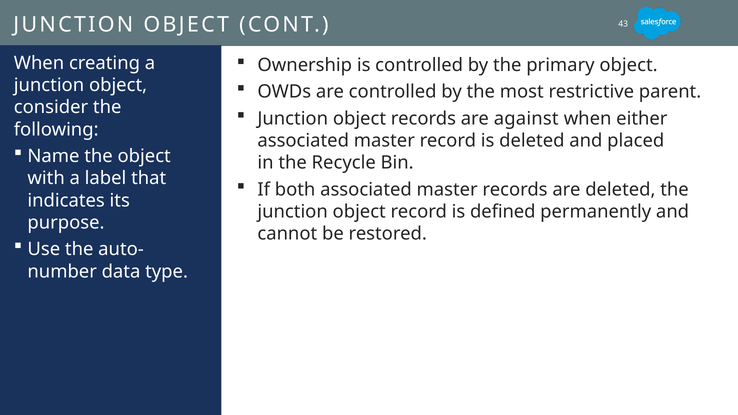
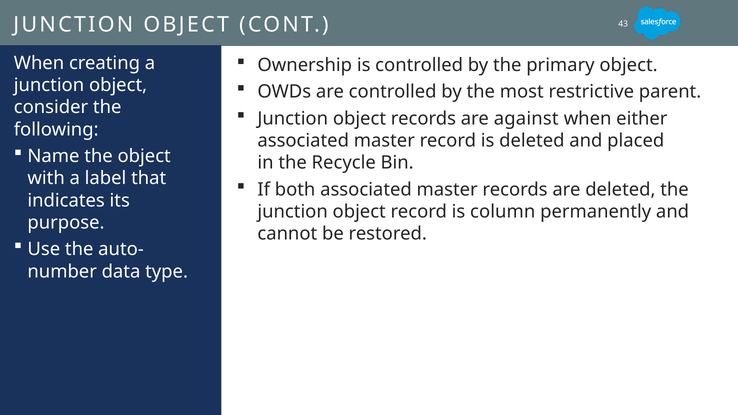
defined: defined -> column
